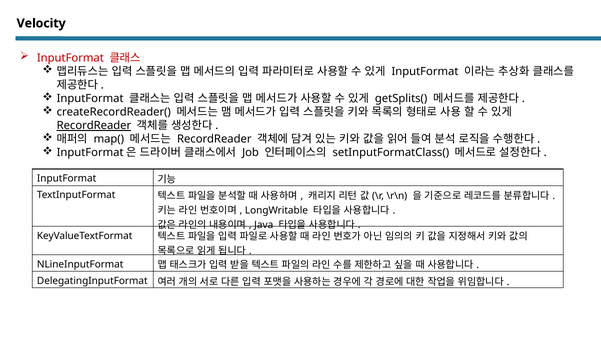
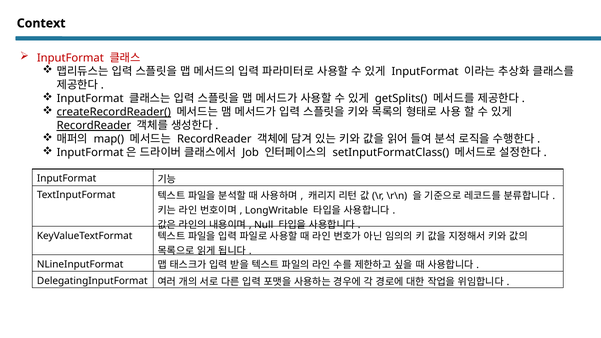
Velocity: Velocity -> Context
createRecordReader( underline: none -> present
Java: Java -> Null
